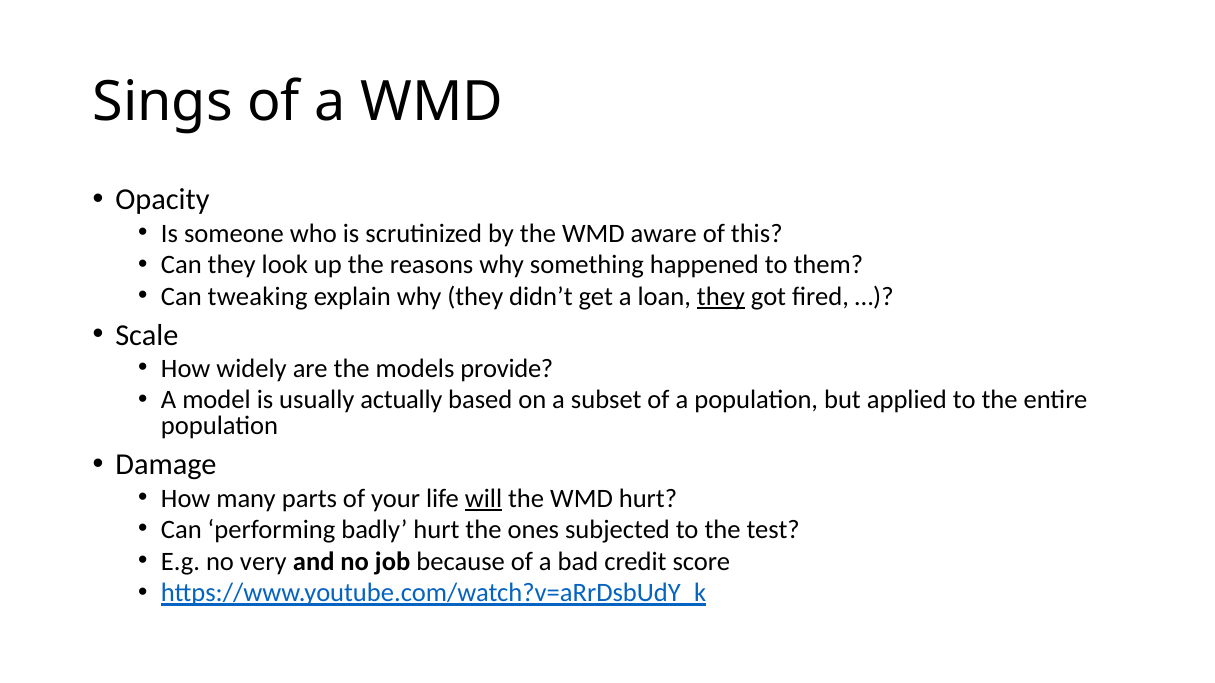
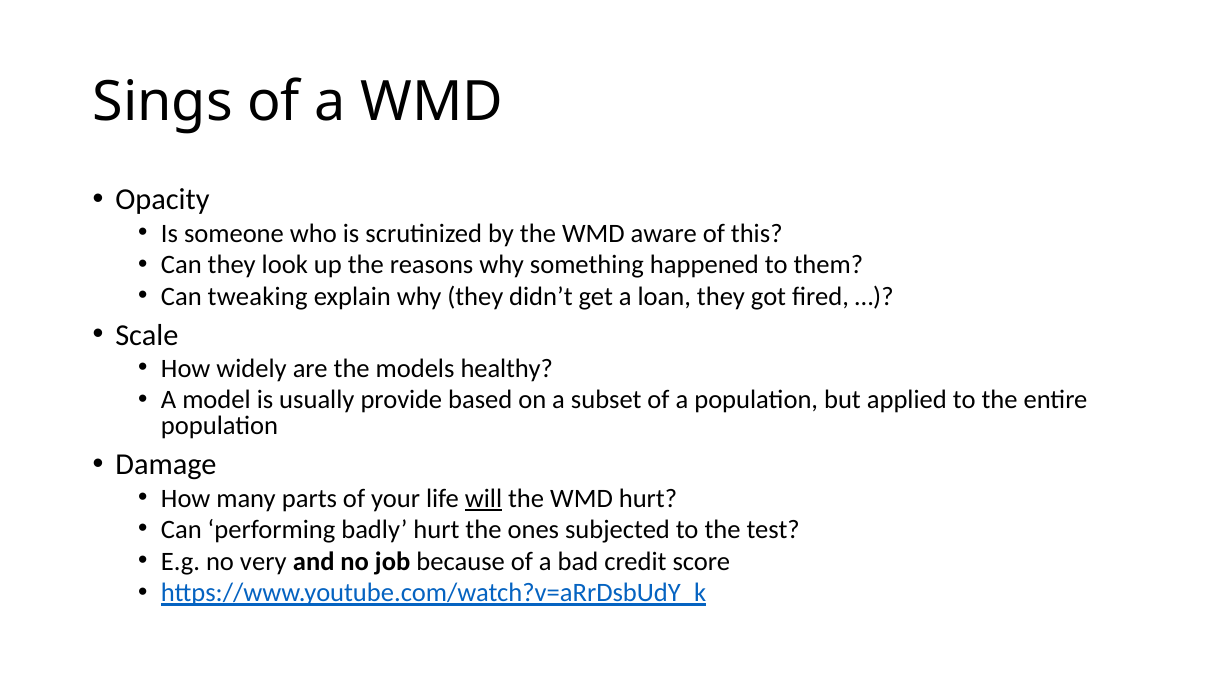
they at (721, 297) underline: present -> none
provide: provide -> healthy
actually: actually -> provide
